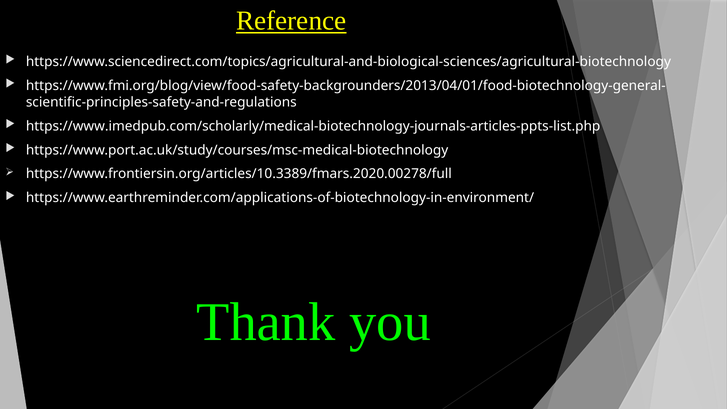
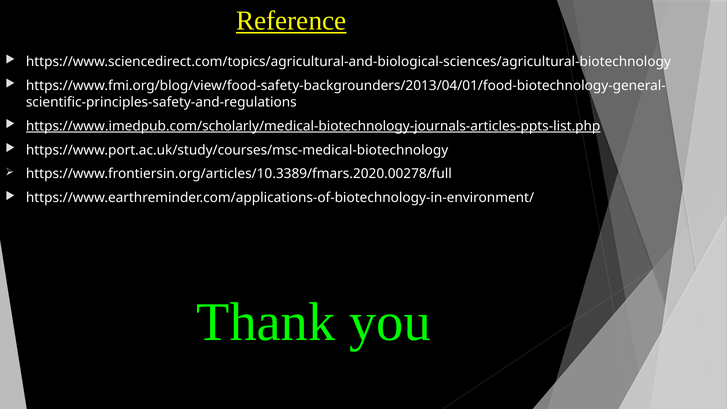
https://www.imedpub.com/scholarly/medical-biotechnology-journals-articles-ppts-list.php underline: none -> present
